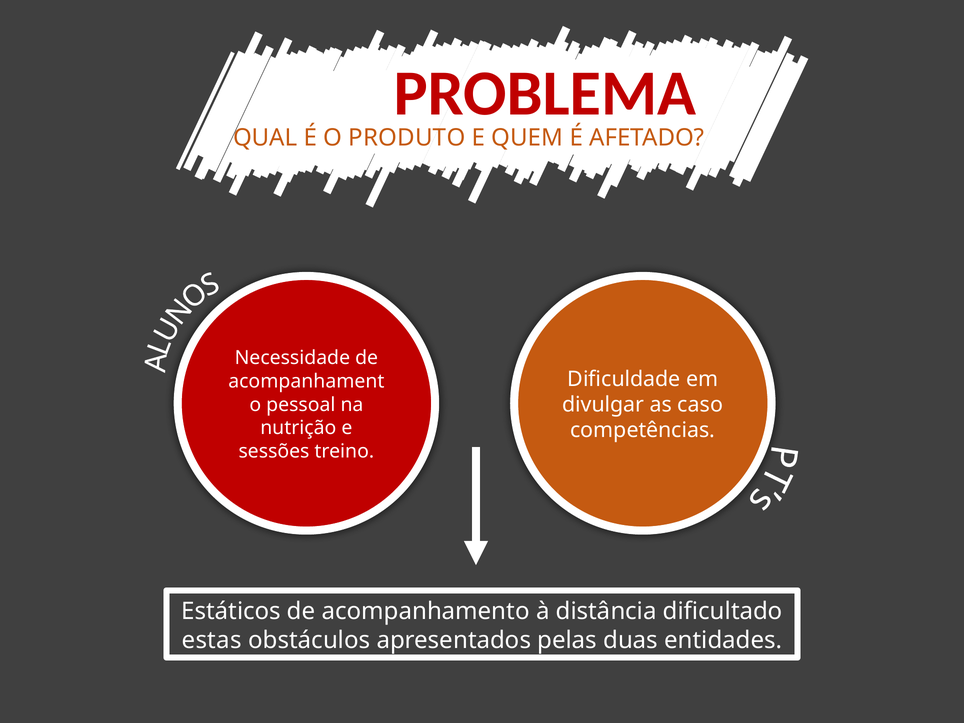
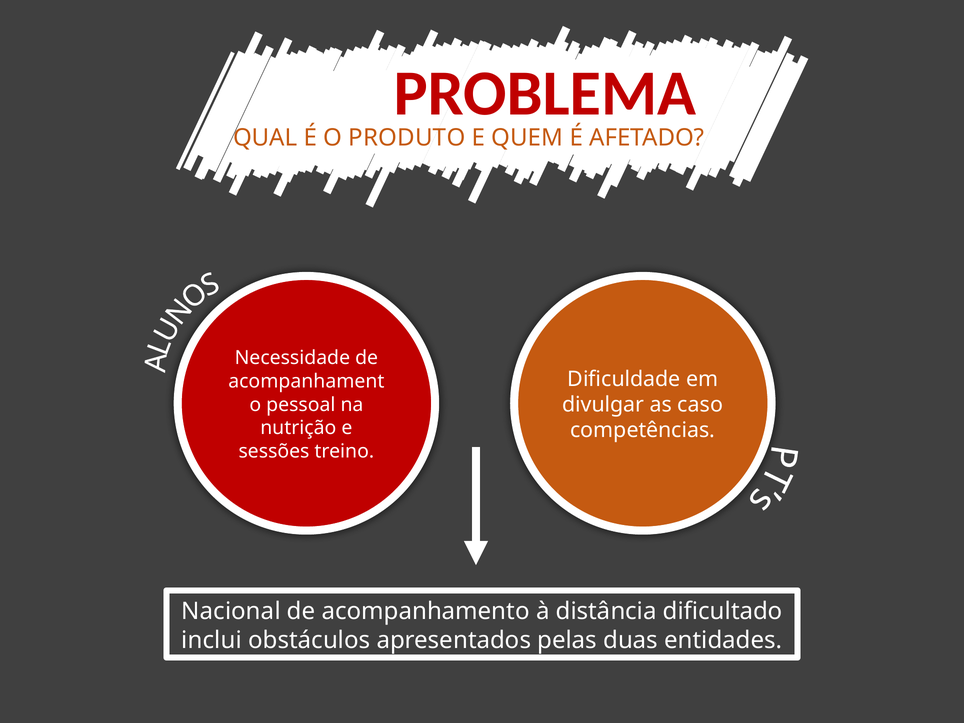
Estáticos: Estáticos -> Nacional
estas: estas -> inclui
